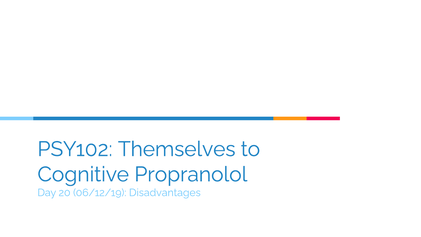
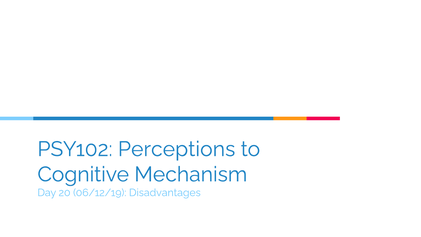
Themselves: Themselves -> Perceptions
Propranolol: Propranolol -> Mechanism
